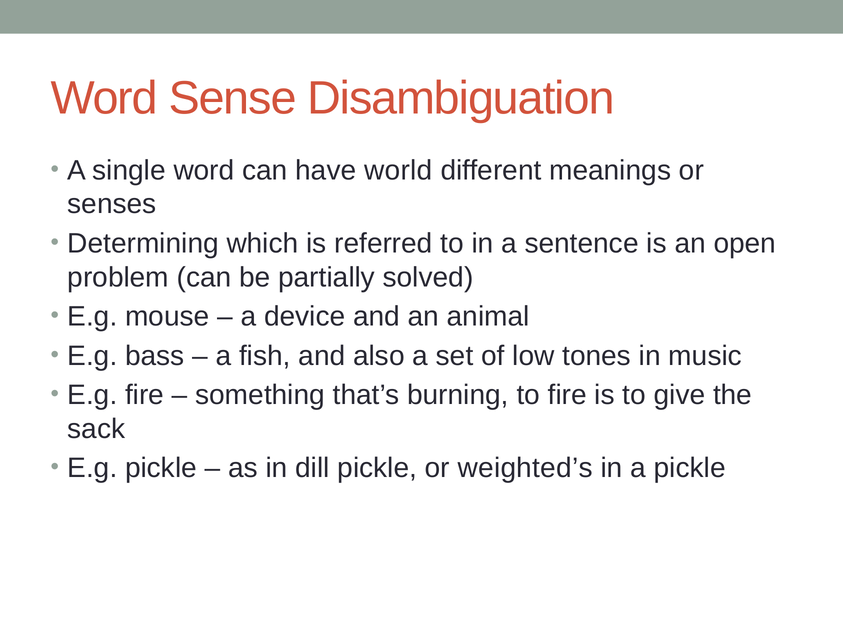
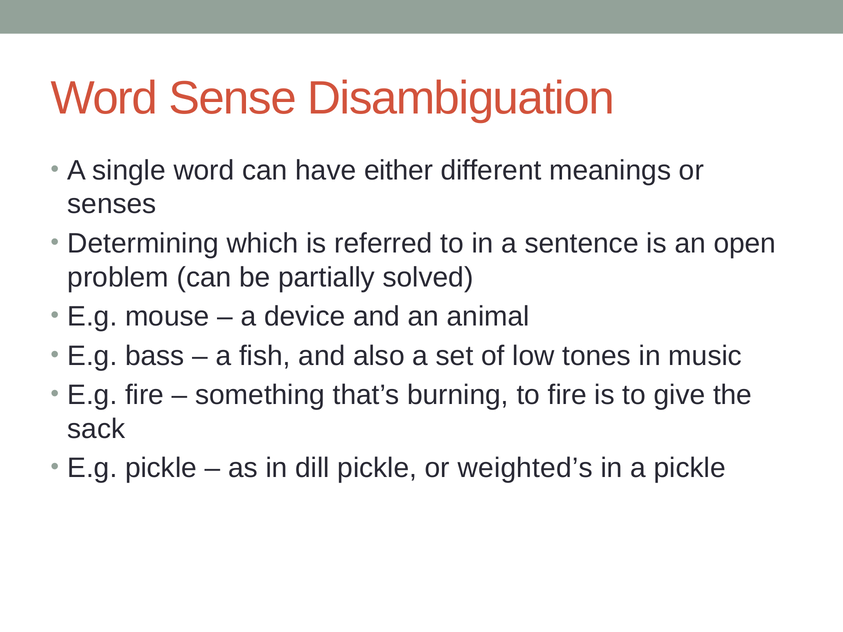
world: world -> either
